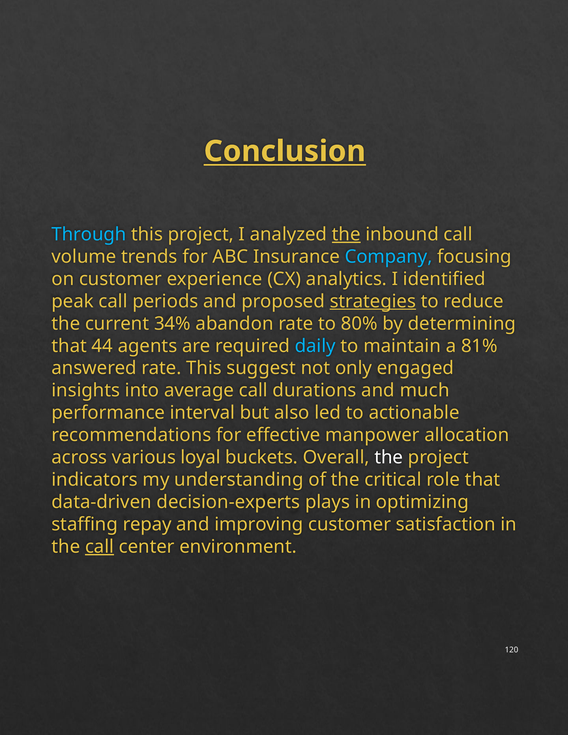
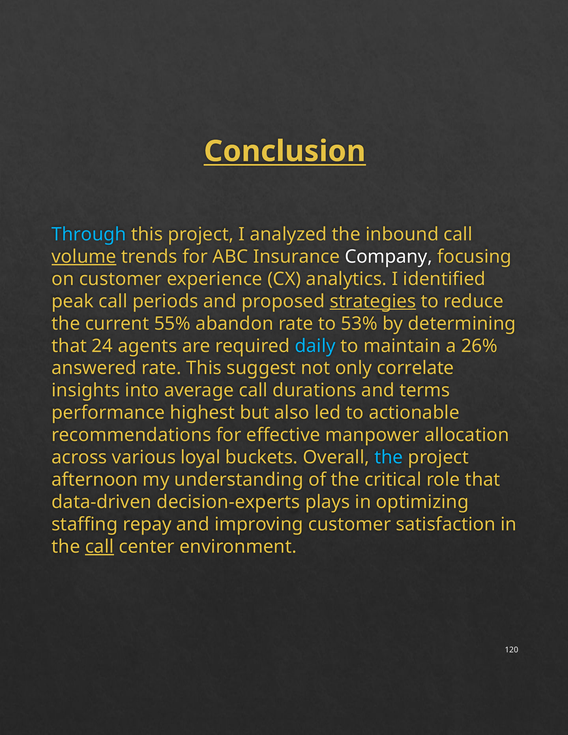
the at (346, 234) underline: present -> none
volume underline: none -> present
Company colour: light blue -> white
34%: 34% -> 55%
80%: 80% -> 53%
44: 44 -> 24
81%: 81% -> 26%
engaged: engaged -> correlate
much: much -> terms
interval: interval -> highest
the at (389, 457) colour: white -> light blue
indicators: indicators -> afternoon
